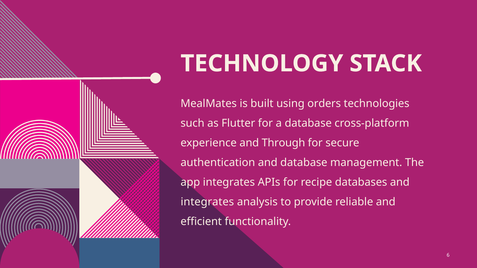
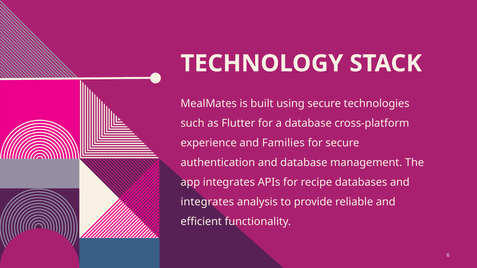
using orders: orders -> secure
Through: Through -> Families
